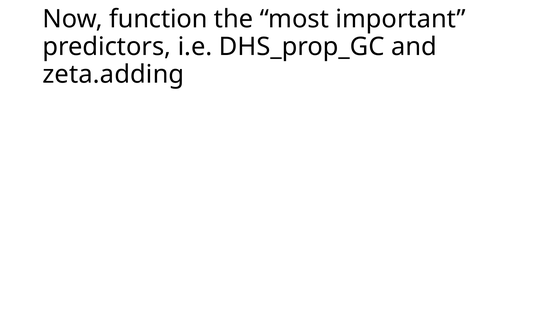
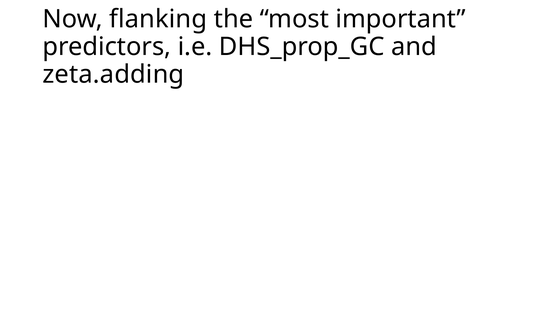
function: function -> flanking
